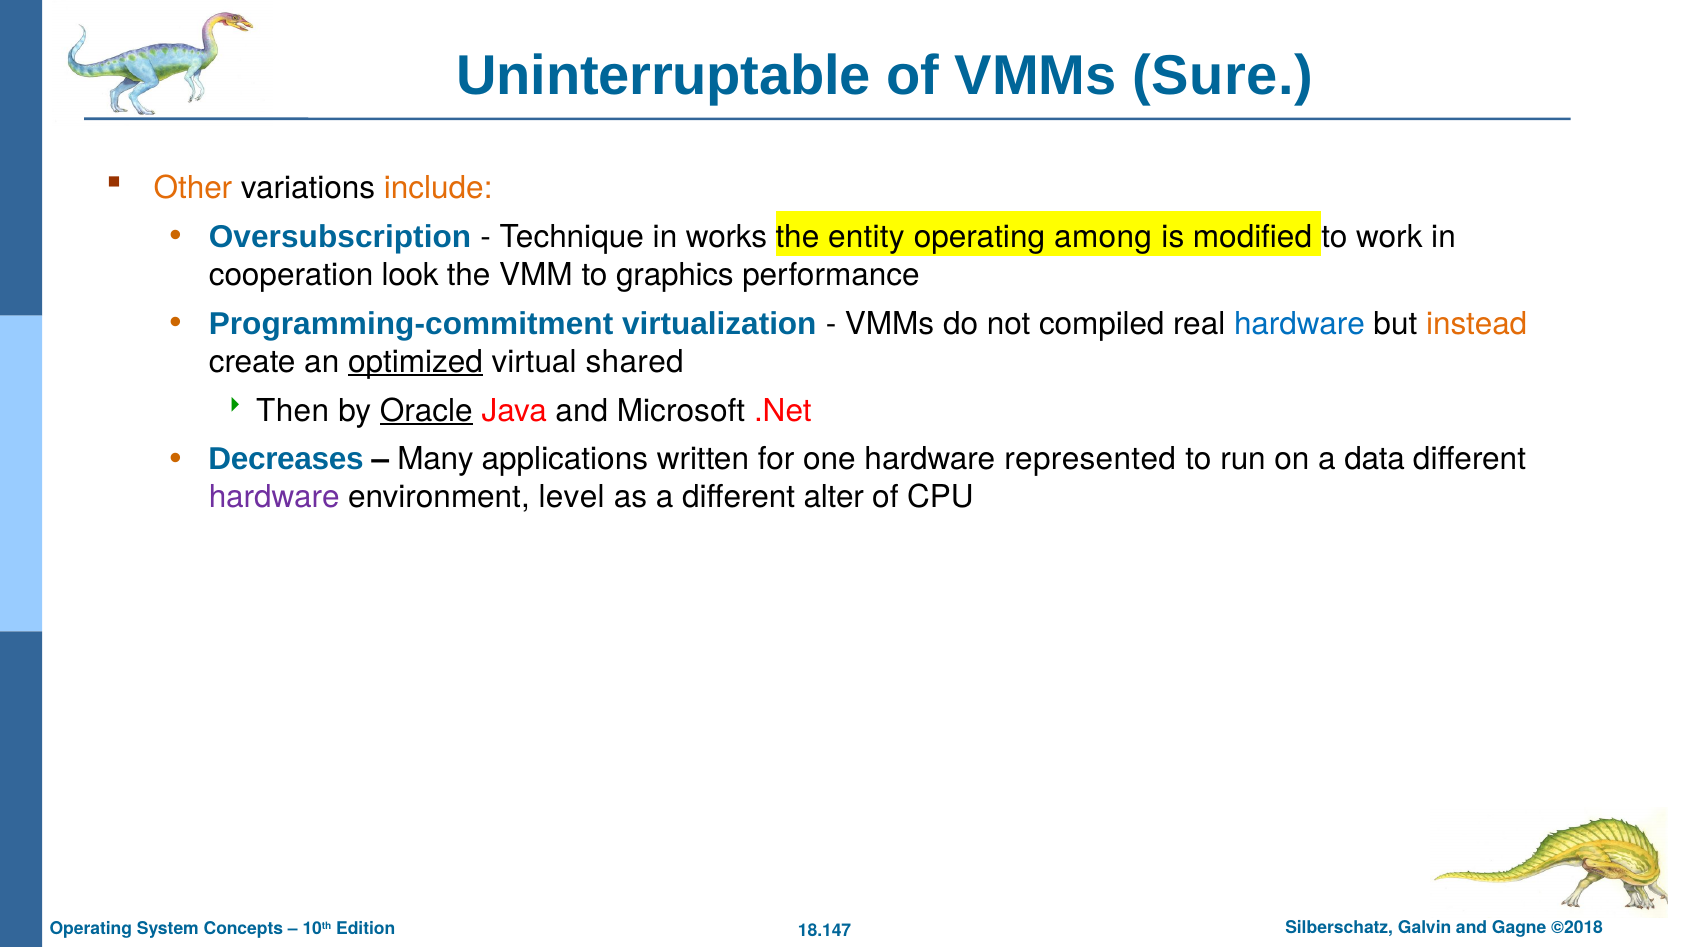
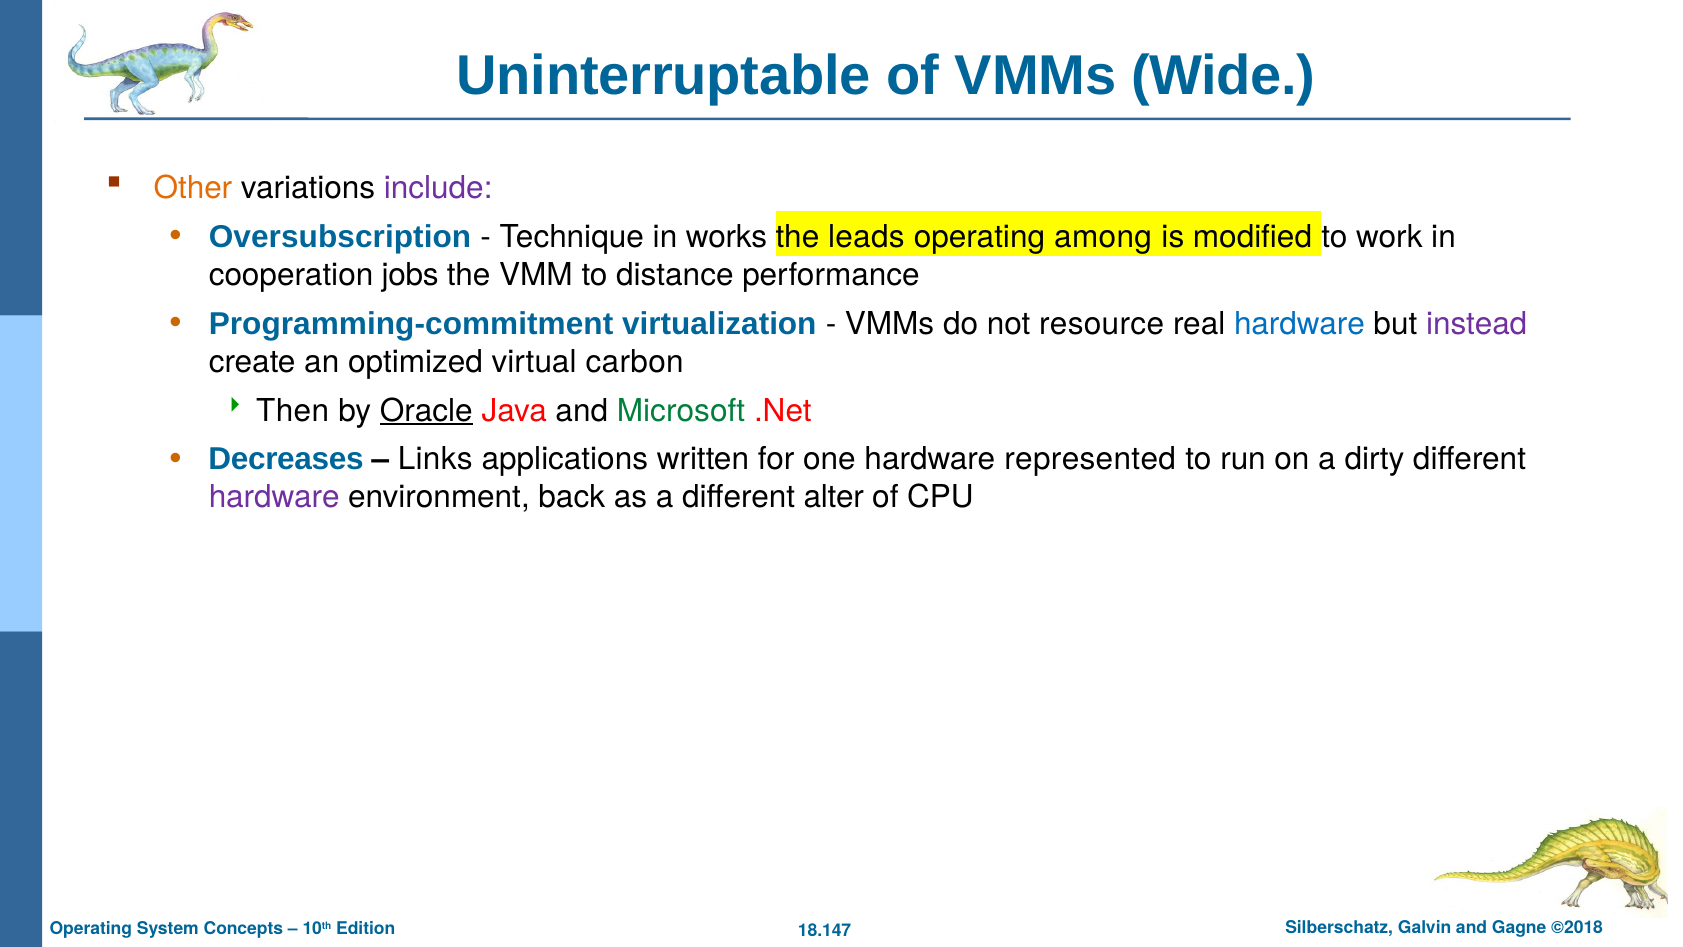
Sure: Sure -> Wide
include colour: orange -> purple
entity: entity -> leads
look: look -> jobs
graphics: graphics -> distance
compiled: compiled -> resource
instead colour: orange -> purple
optimized underline: present -> none
shared: shared -> carbon
Microsoft colour: black -> green
Many: Many -> Links
data: data -> dirty
level: level -> back
